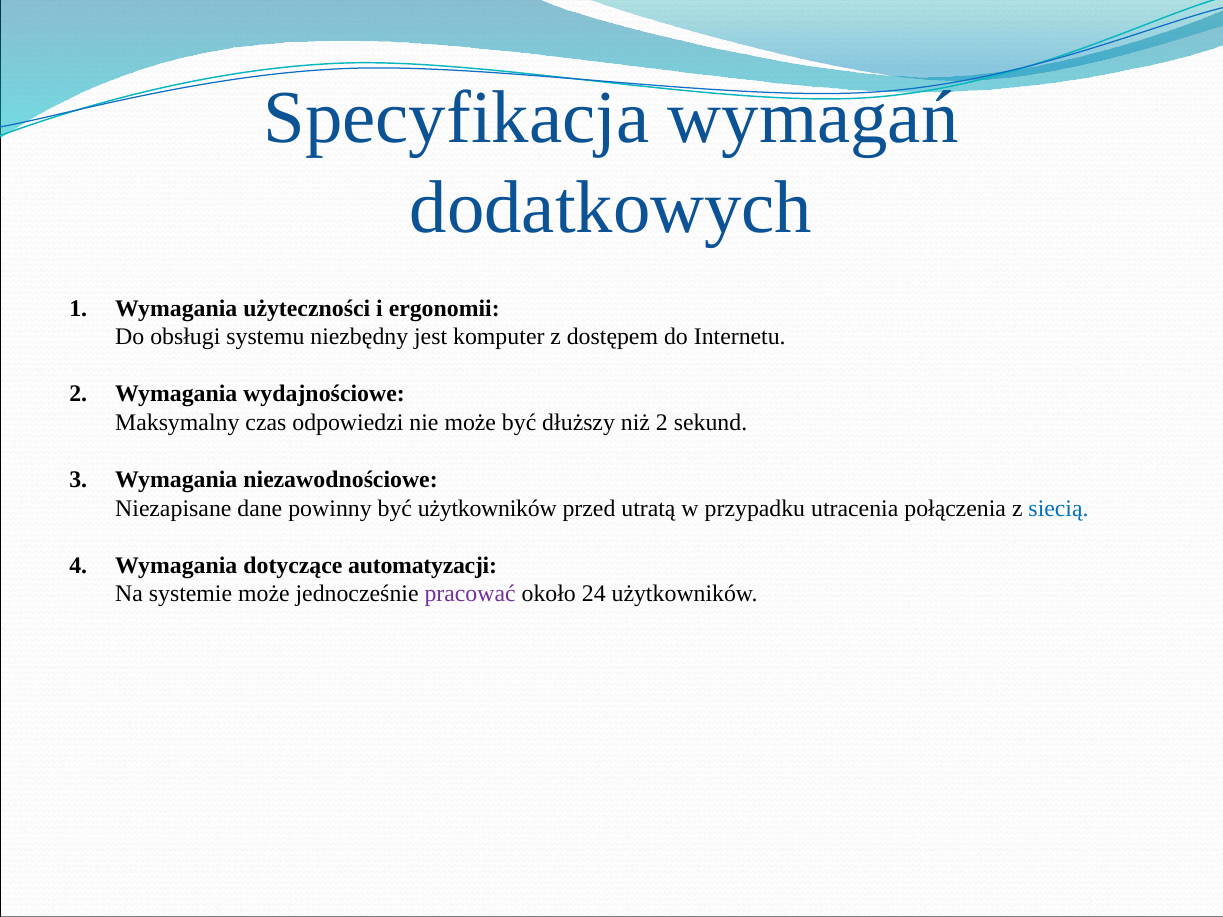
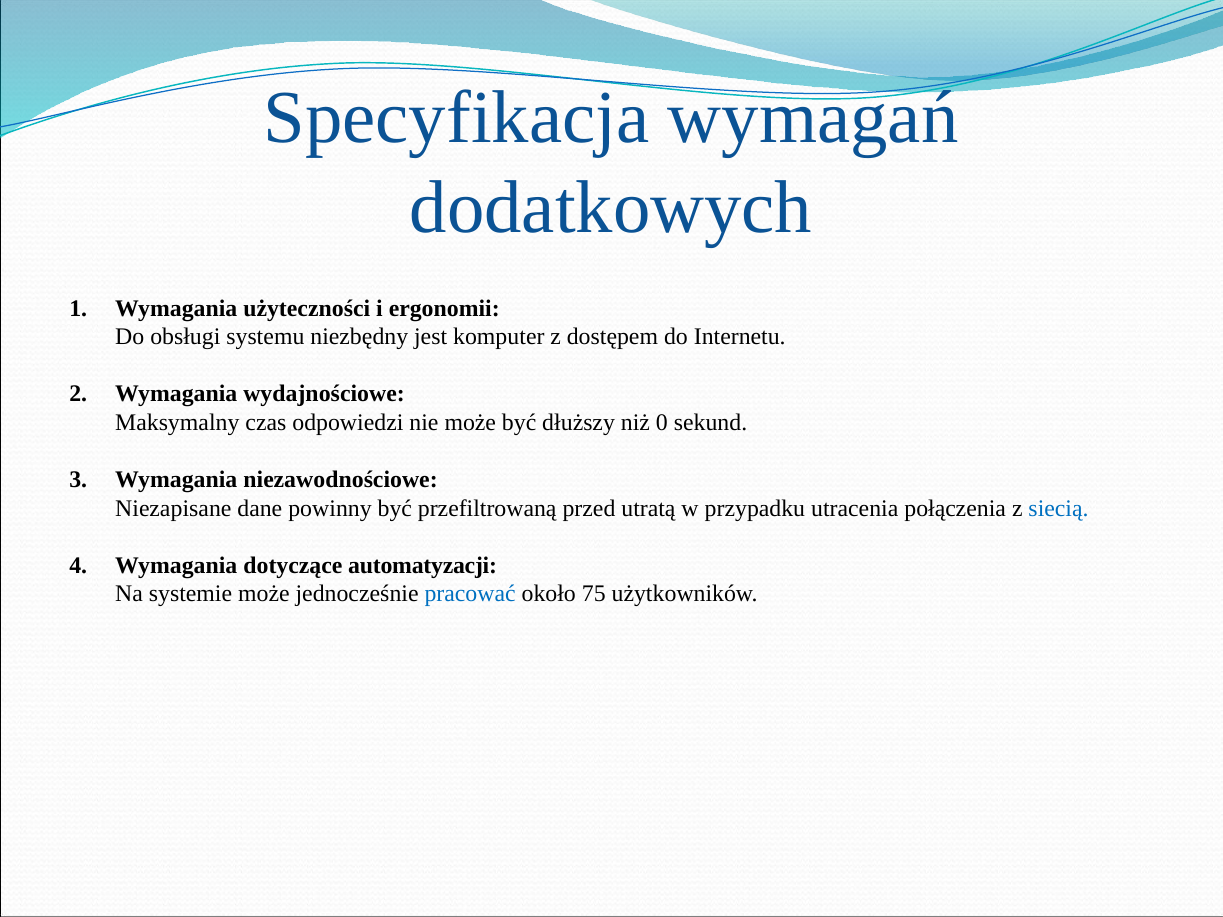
niż 2: 2 -> 0
być użytkowników: użytkowników -> przefiltrowaną
pracować colour: purple -> blue
24: 24 -> 75
